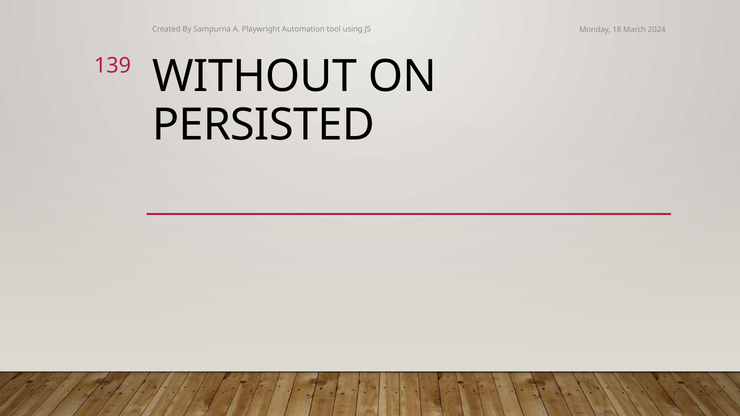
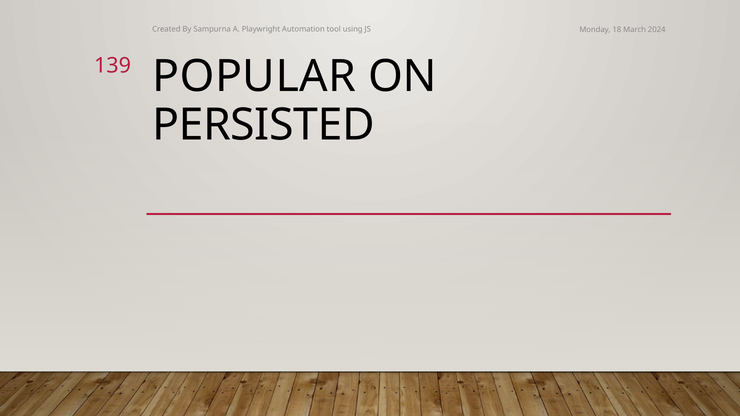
WITHOUT: WITHOUT -> POPULAR
